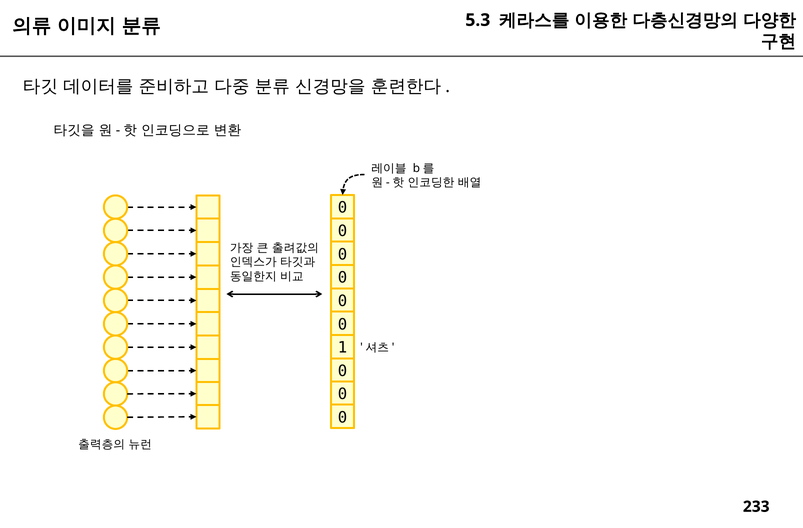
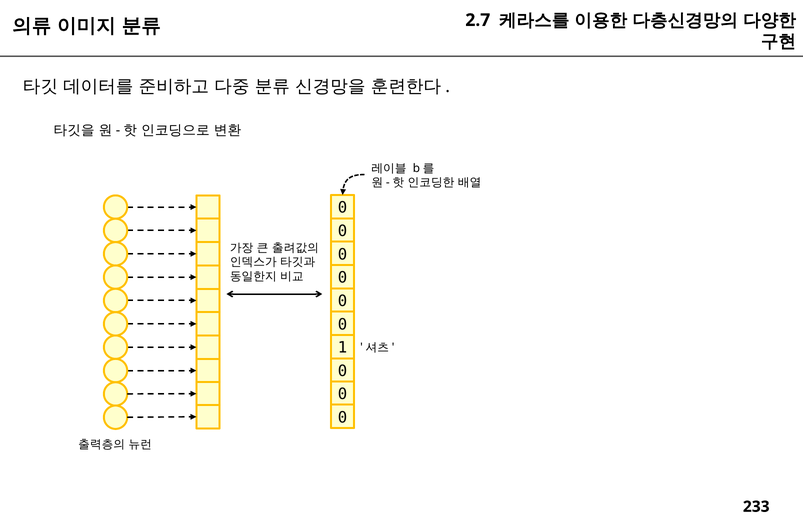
5.3: 5.3 -> 2.7
